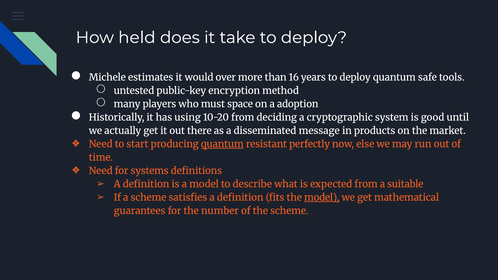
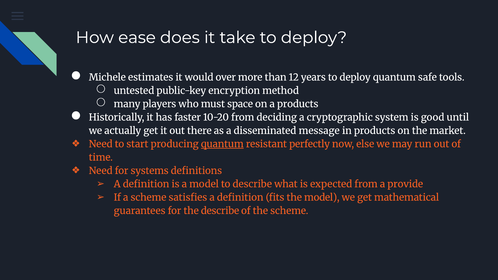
held: held -> ease
16: 16 -> 12
a adoption: adoption -> products
using: using -> faster
suitable: suitable -> provide
model at (322, 198) underline: present -> none
the number: number -> describe
